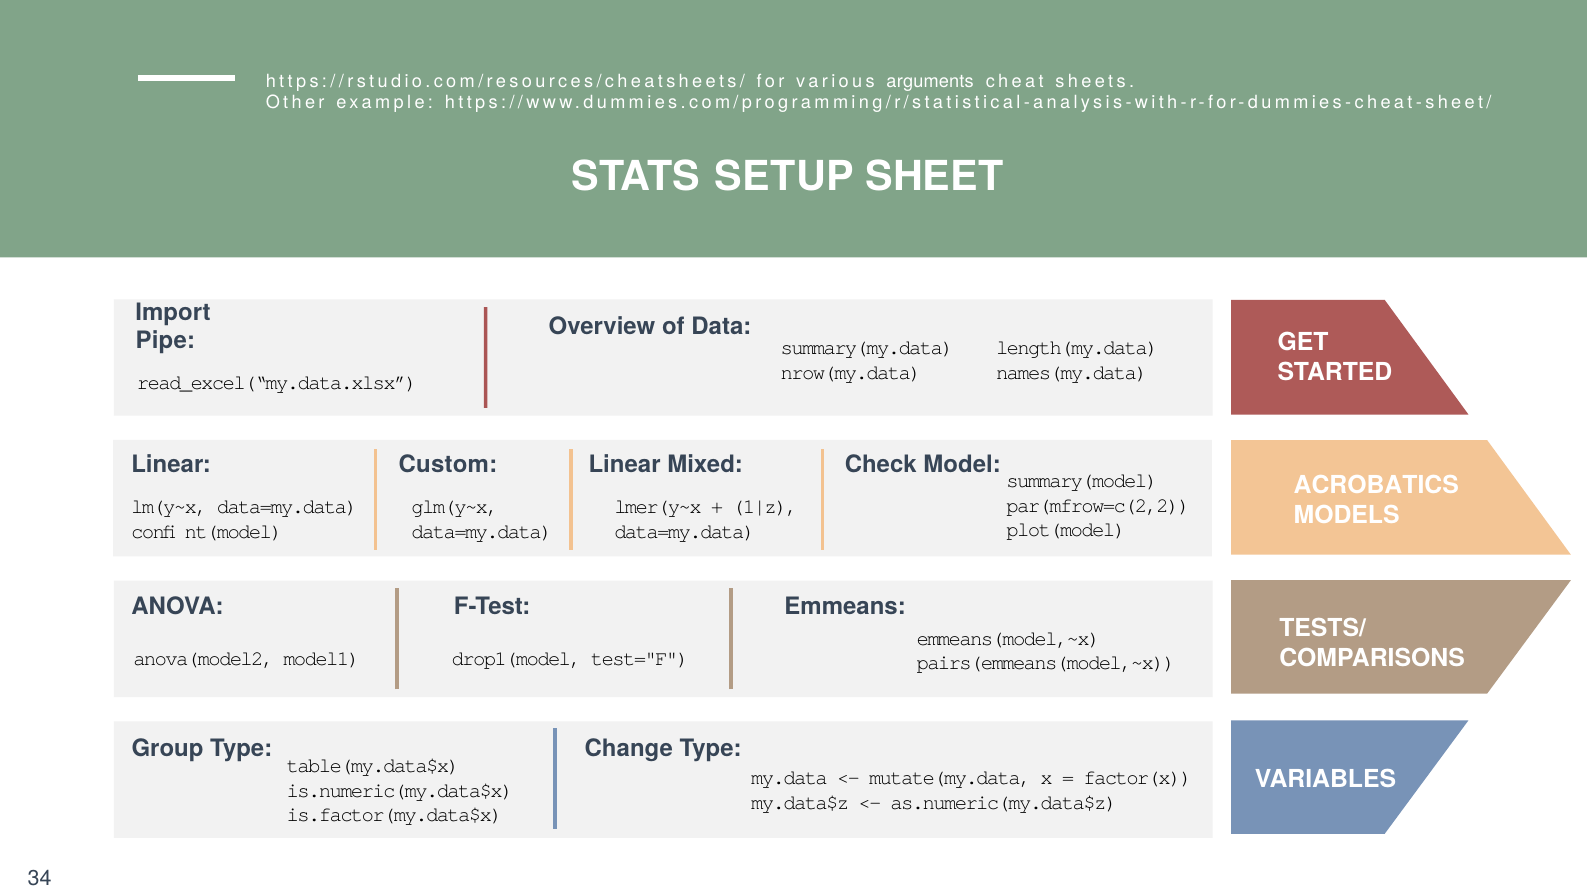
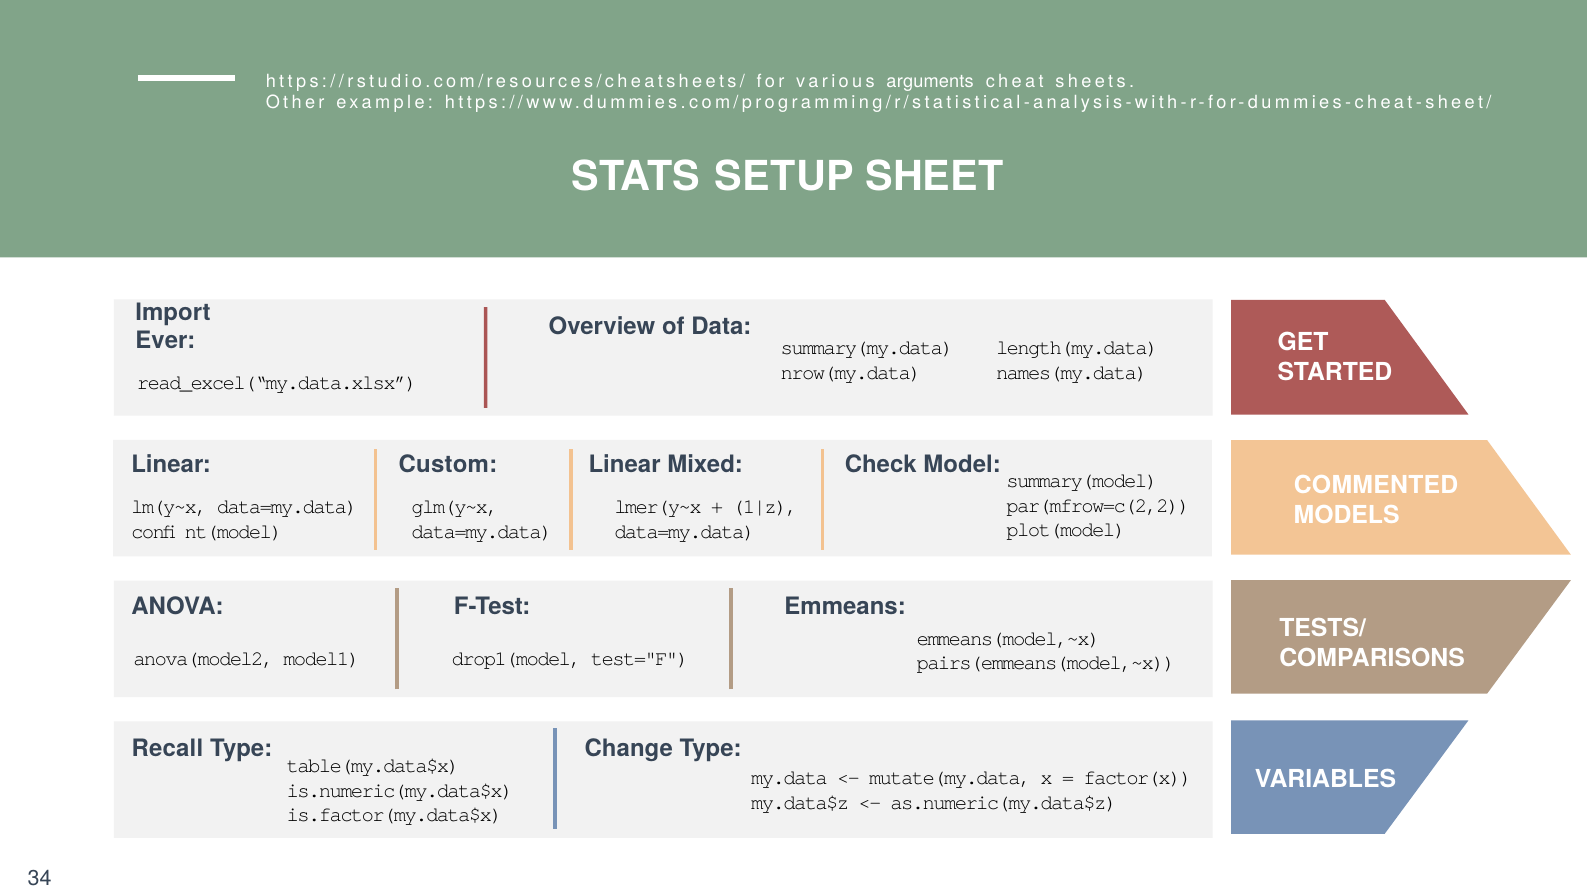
Pipe: Pipe -> Ever
ACROBATICS: ACROBATICS -> COMMENTED
Group: Group -> Recall
